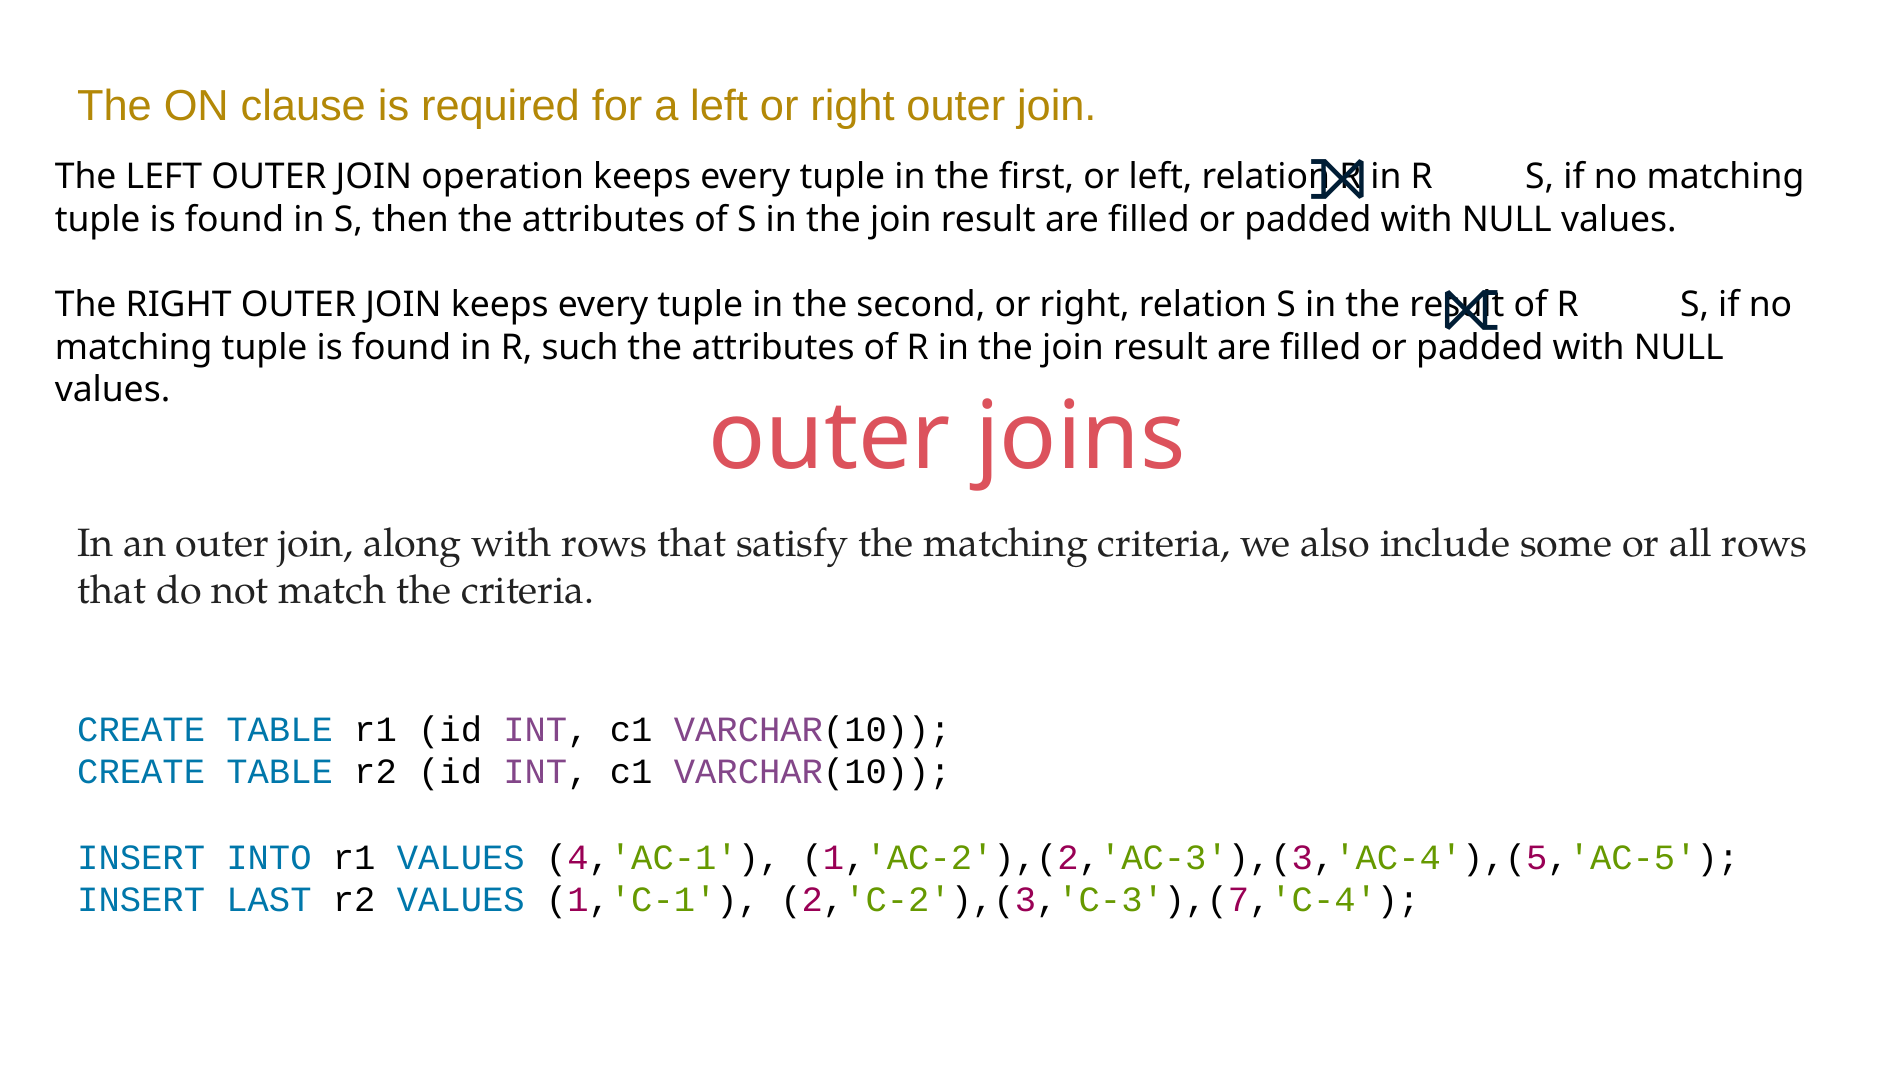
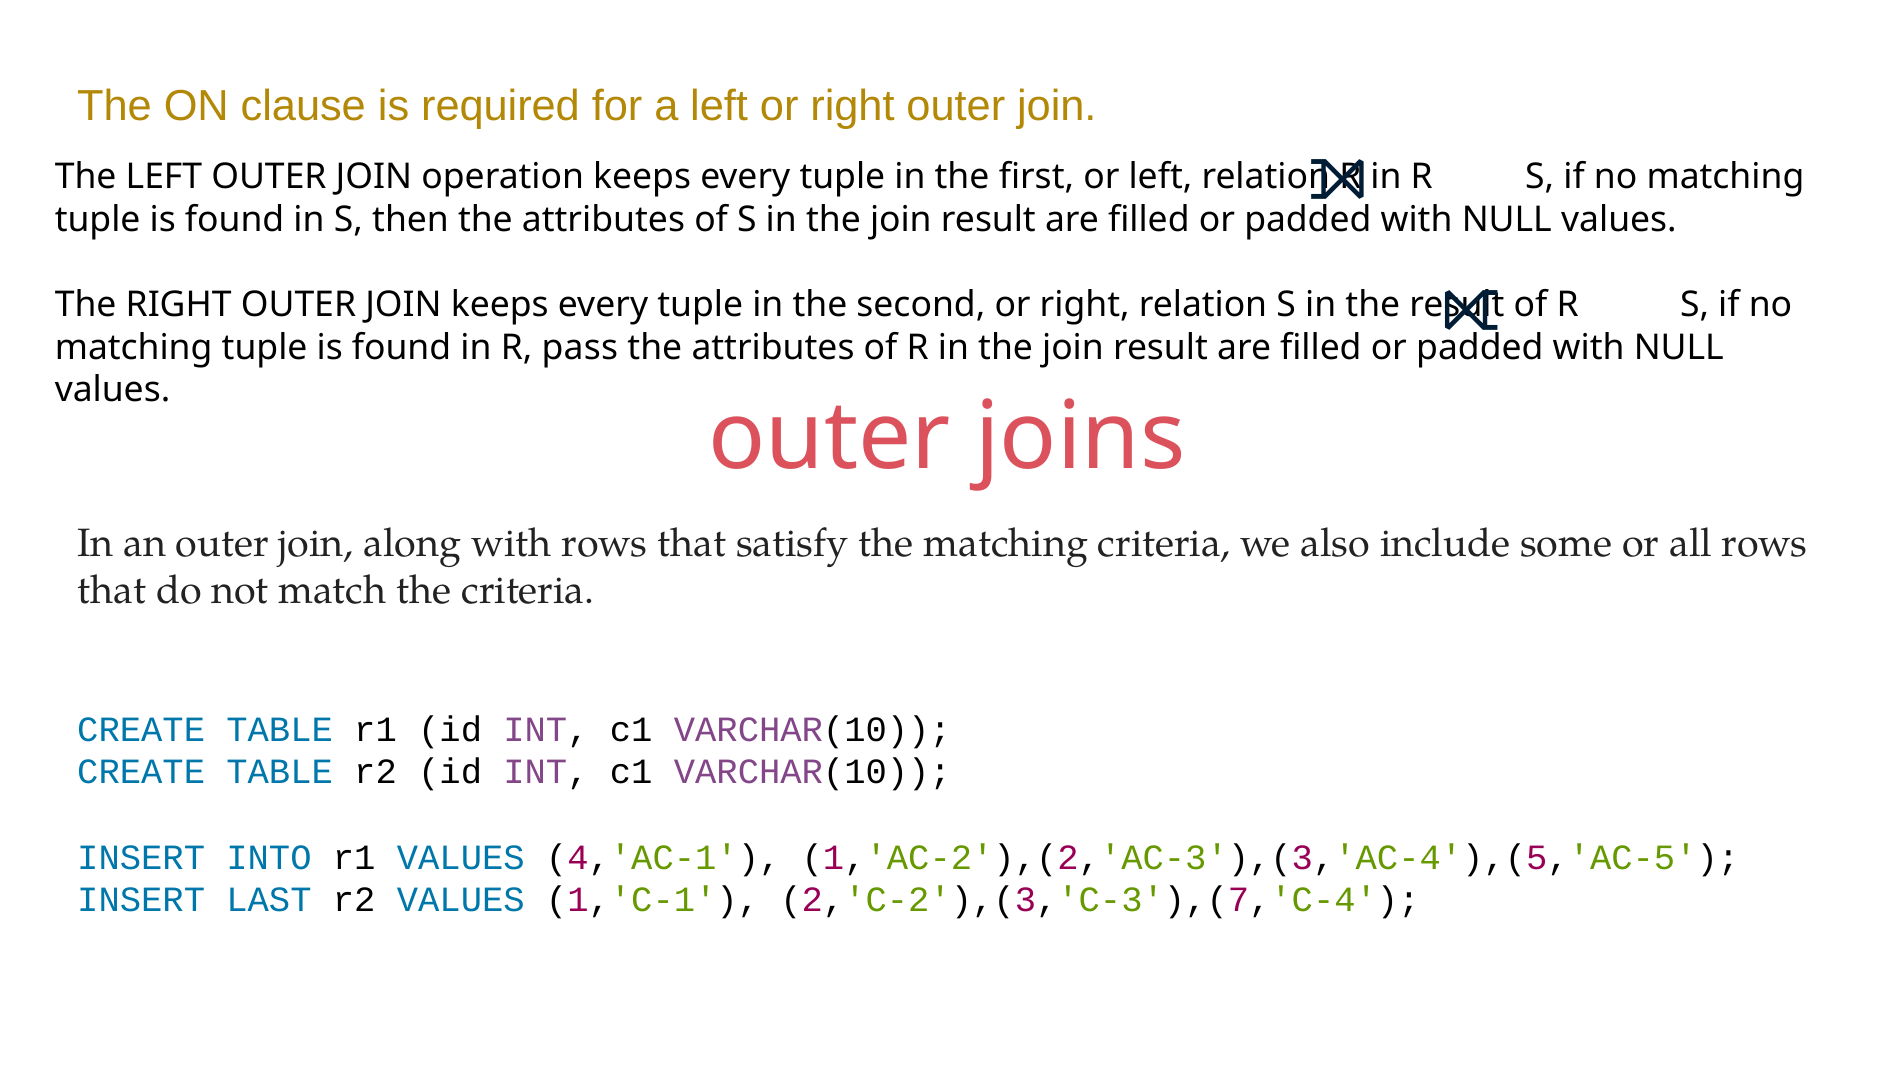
such: such -> pass
